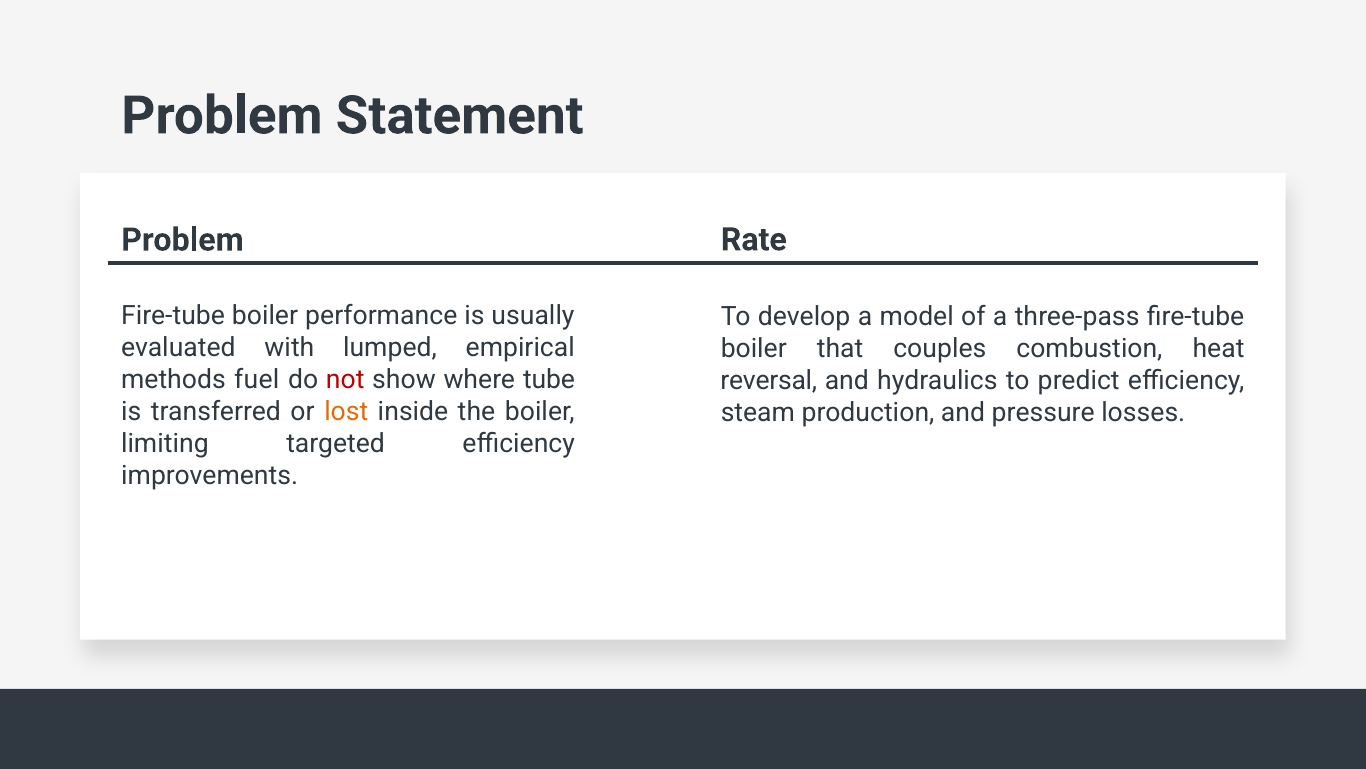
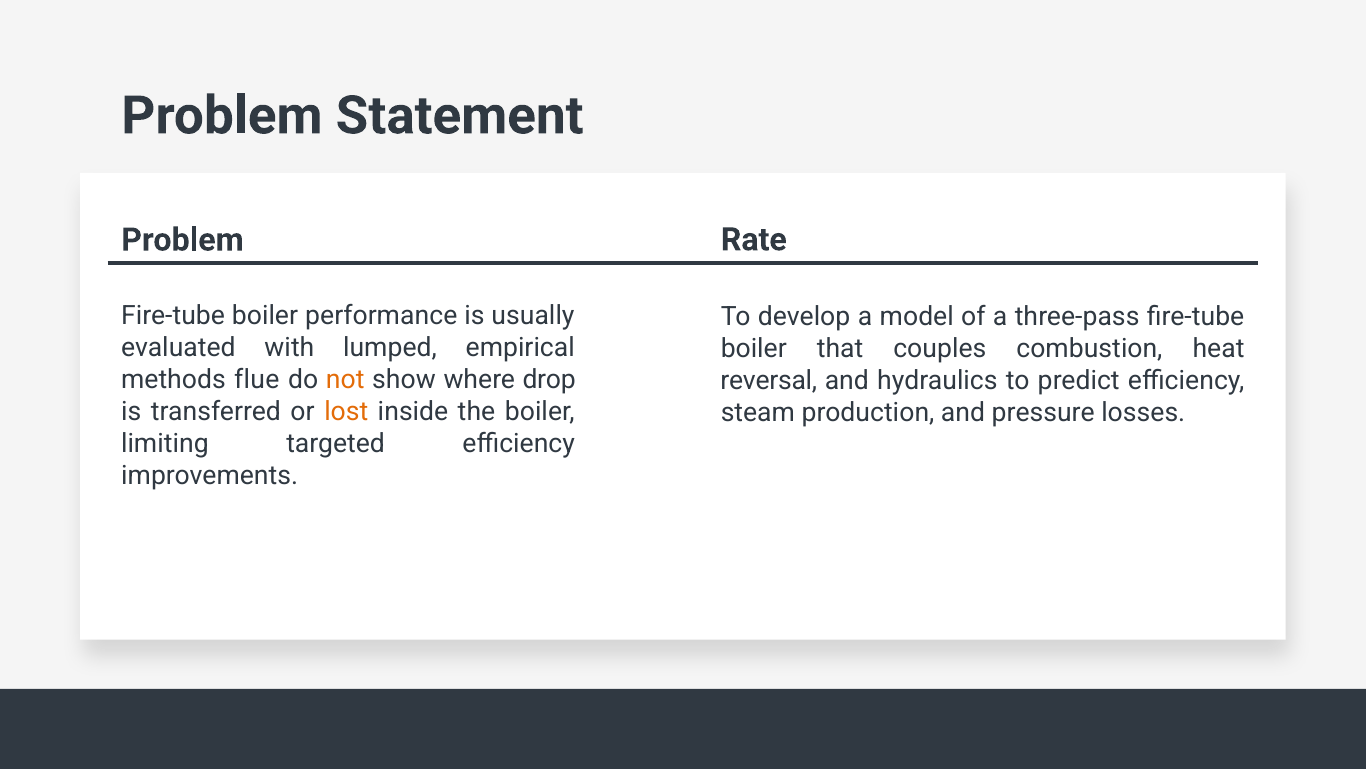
fuel: fuel -> flue
not colour: red -> orange
tube: tube -> drop
